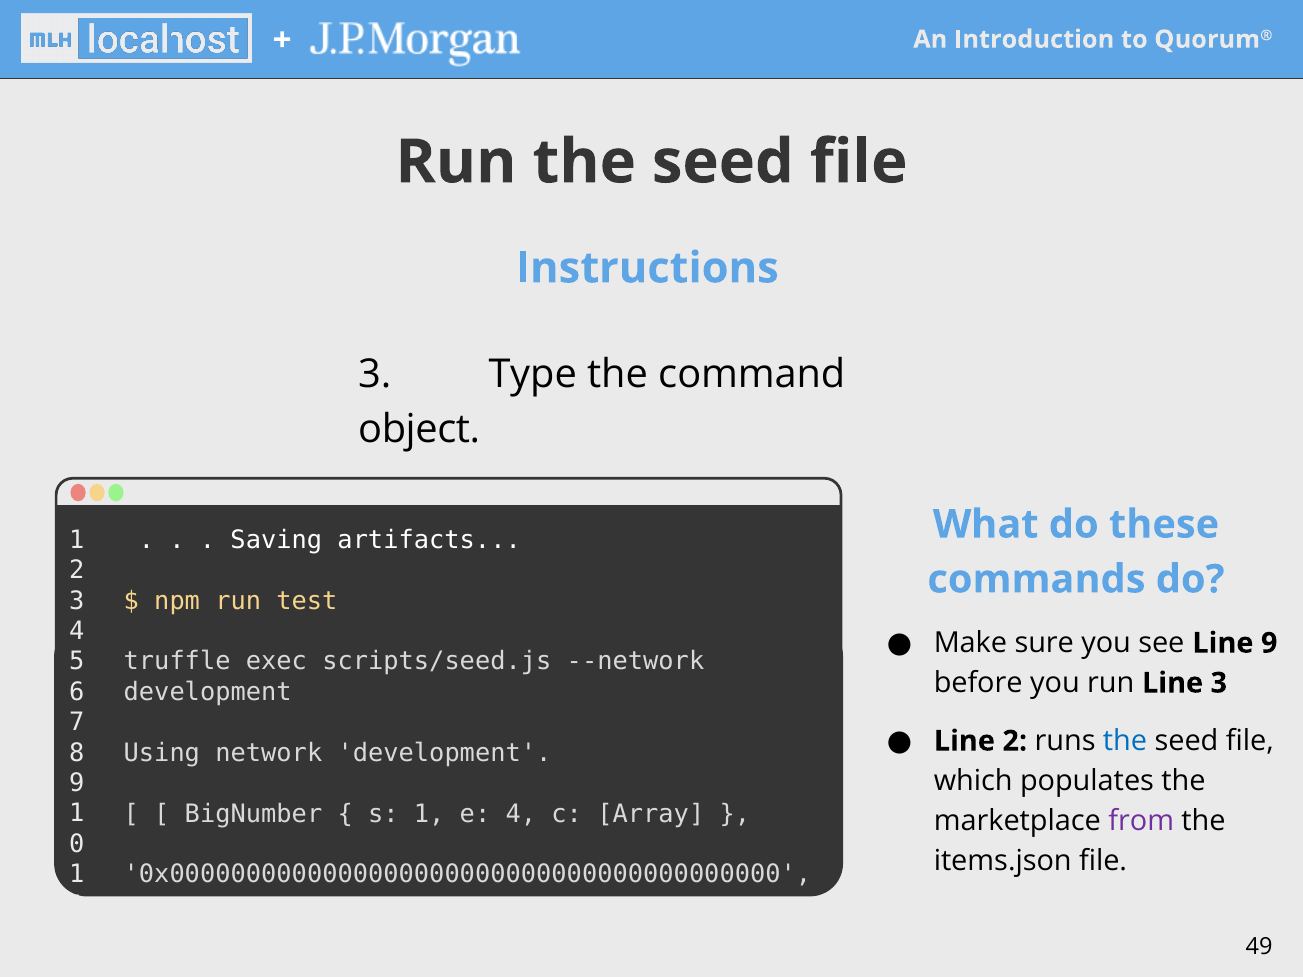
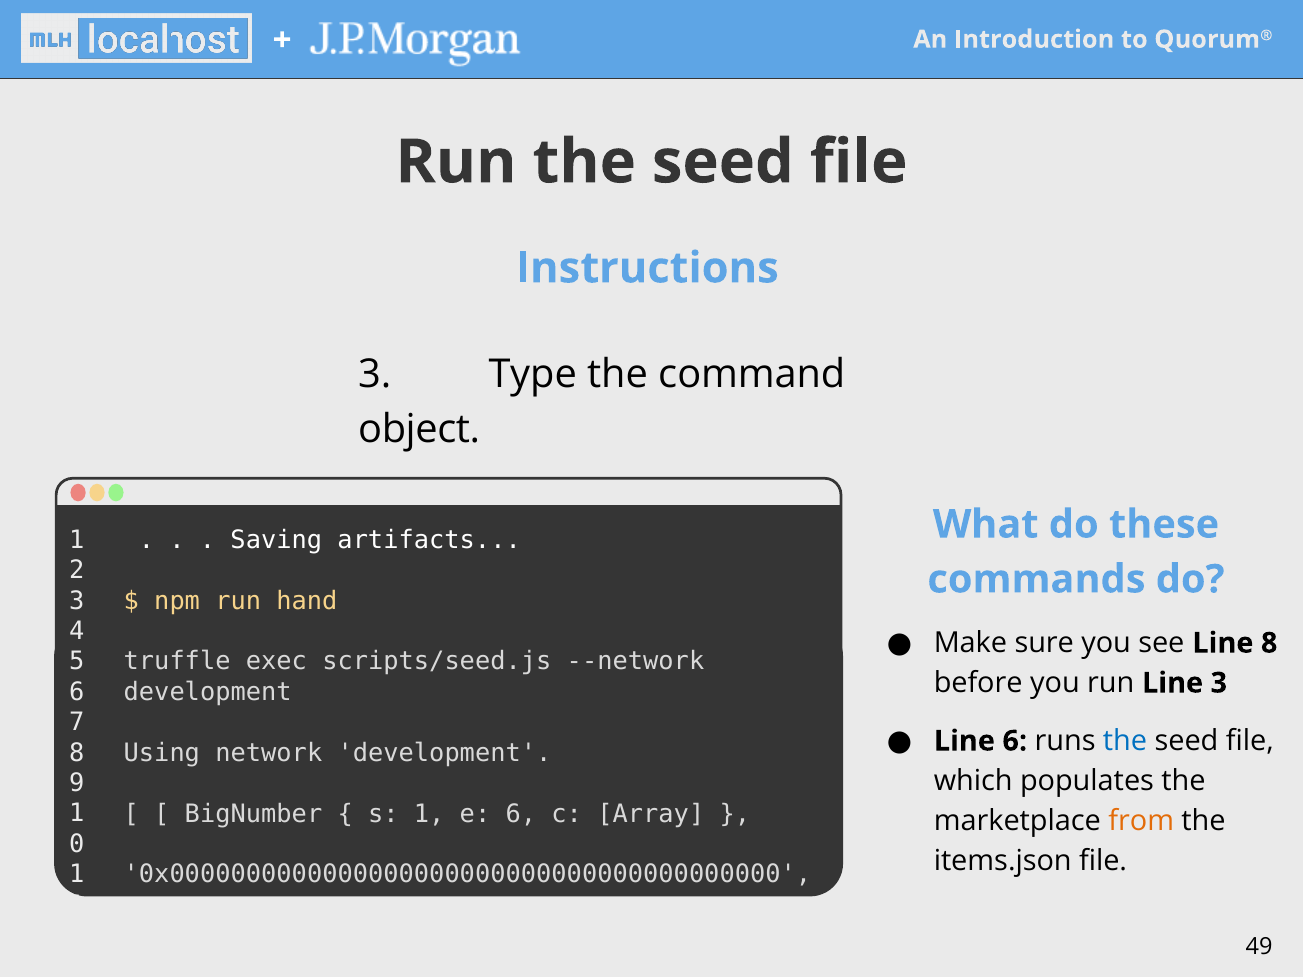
test: test -> hand
Line 9: 9 -> 8
Line 2: 2 -> 6
e 4: 4 -> 6
from colour: purple -> orange
